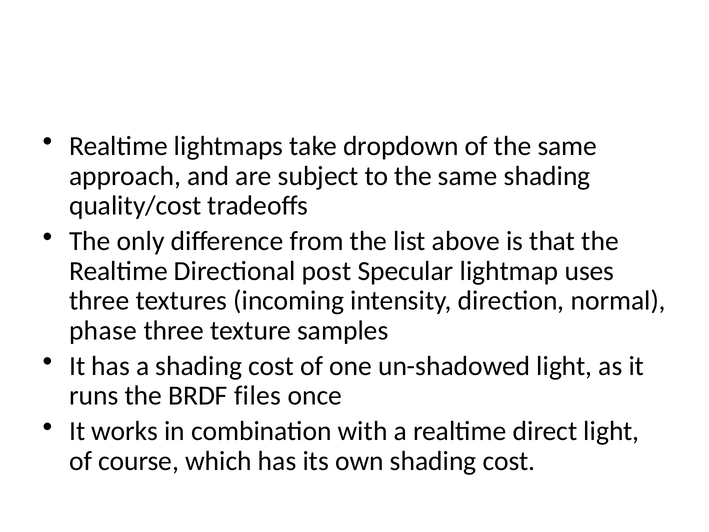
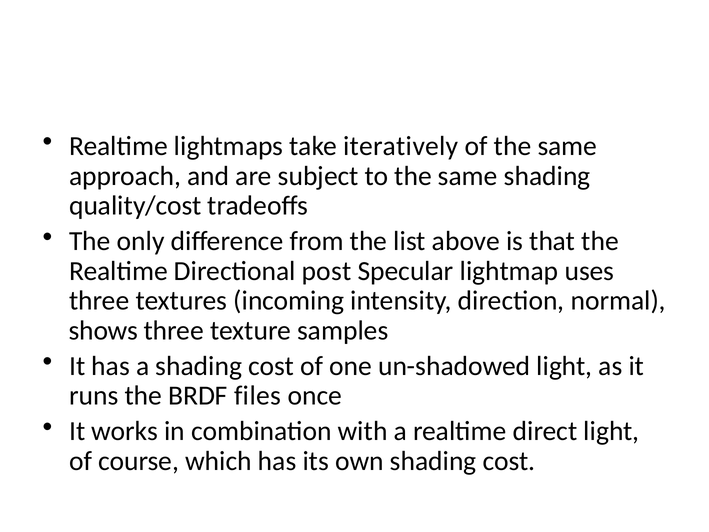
dropdown: dropdown -> iteratively
phase: phase -> shows
